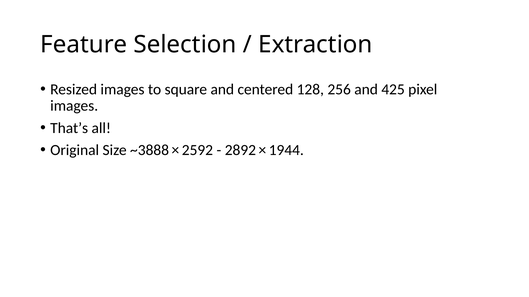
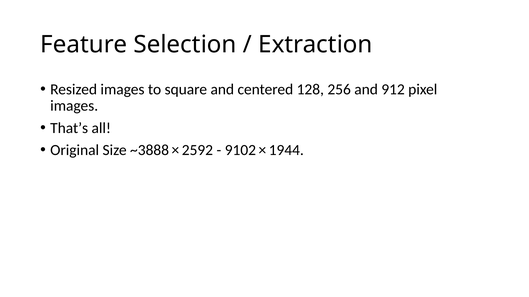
425: 425 -> 912
2892: 2892 -> 9102
